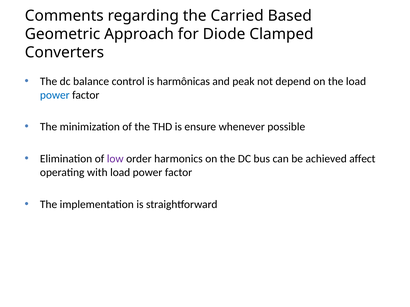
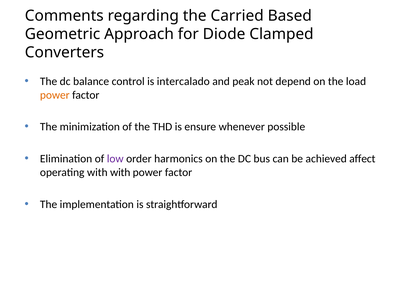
harmônicas: harmônicas -> intercalado
power at (55, 95) colour: blue -> orange
with load: load -> with
